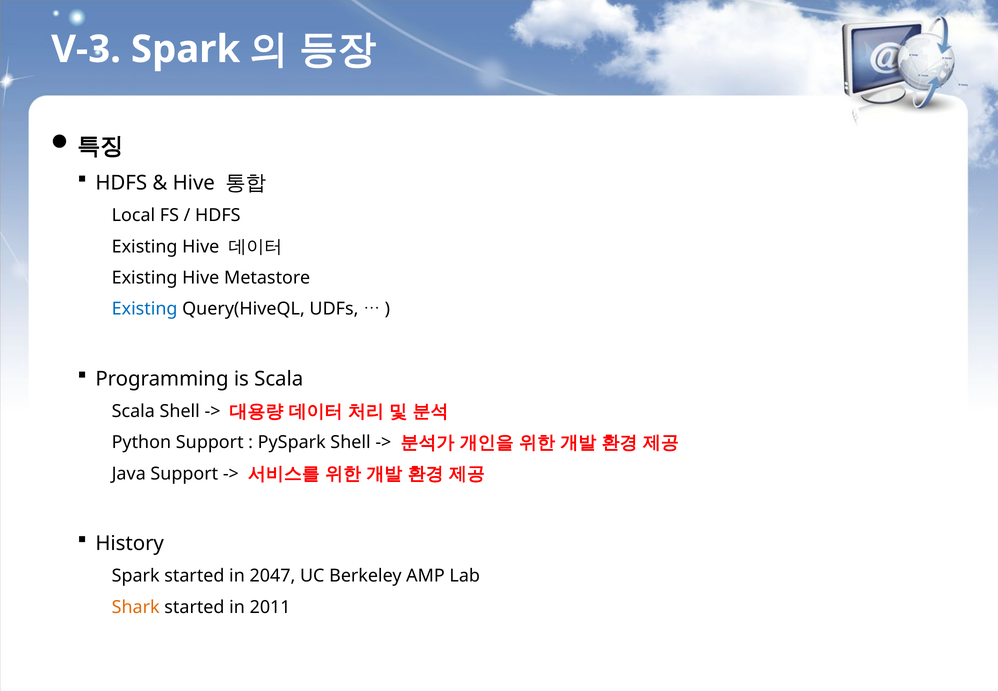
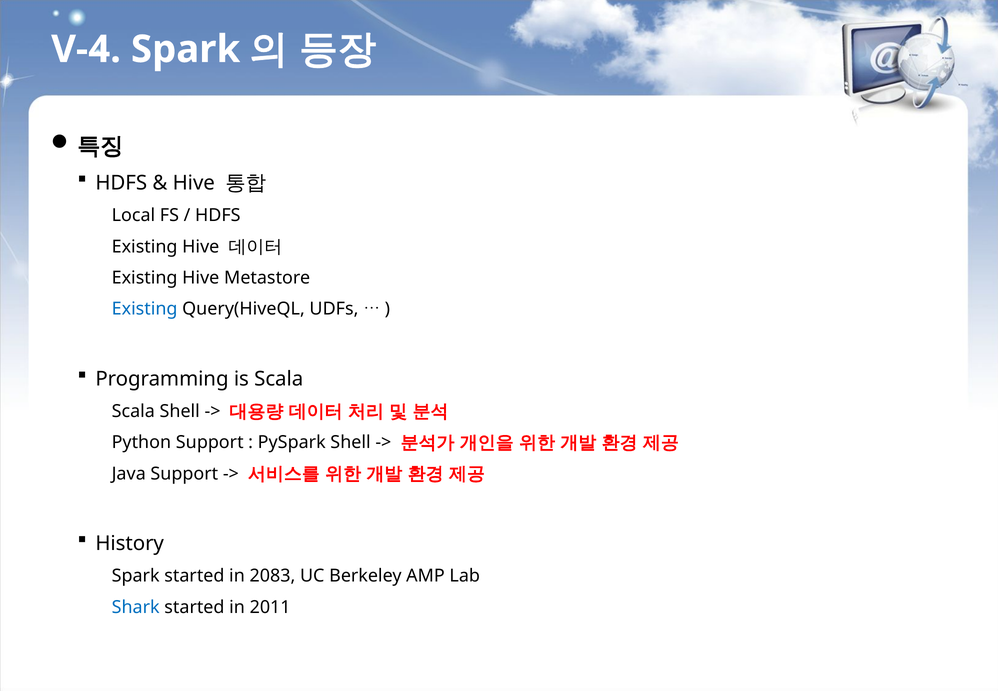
V-3: V-3 -> V-4
2047: 2047 -> 2083
Shark colour: orange -> blue
